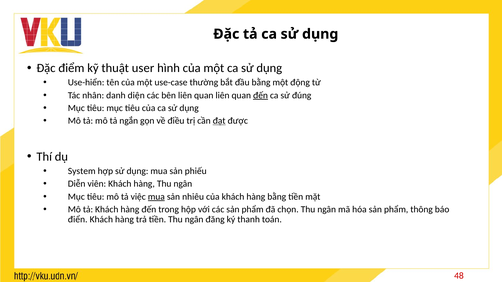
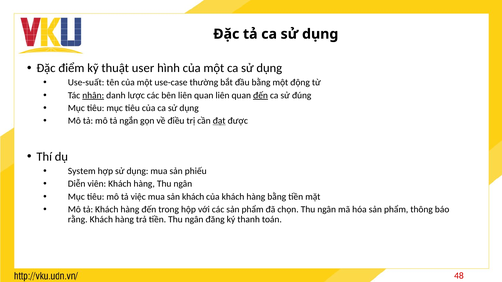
Use-hiển: Use-hiển -> Use-suất
nhân underline: none -> present
diện: diện -> lược
mua at (156, 197) underline: present -> none
sản nhiêu: nhiêu -> khách
điển: điển -> rằng
